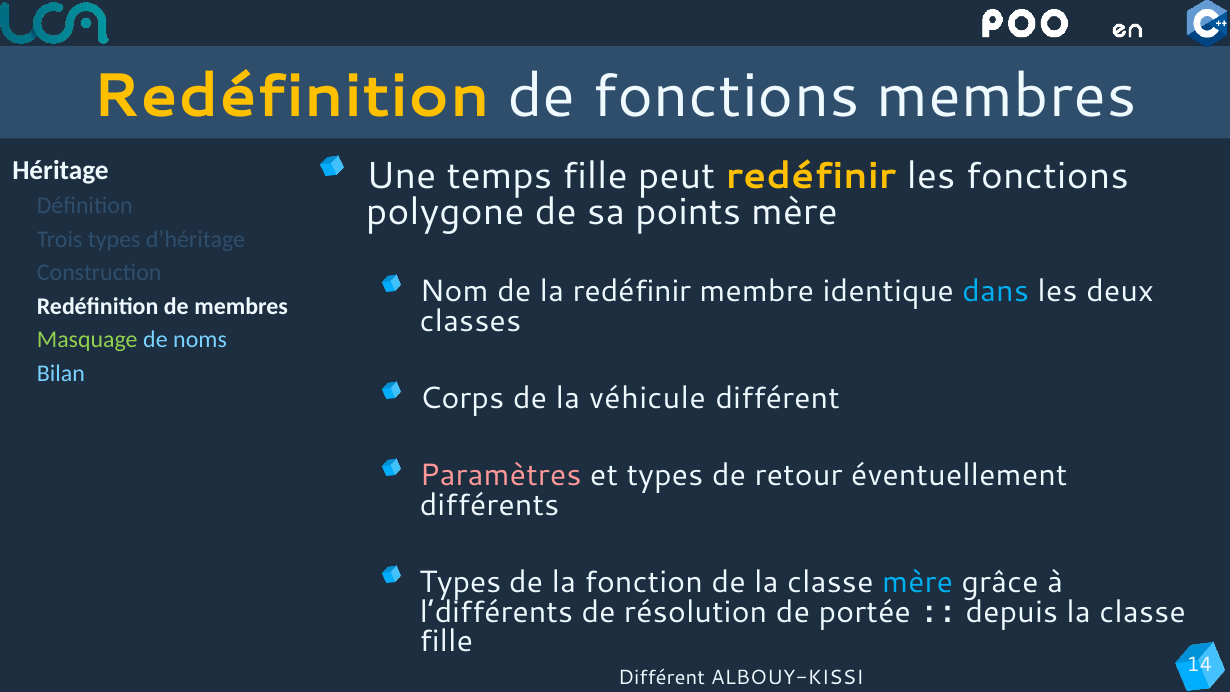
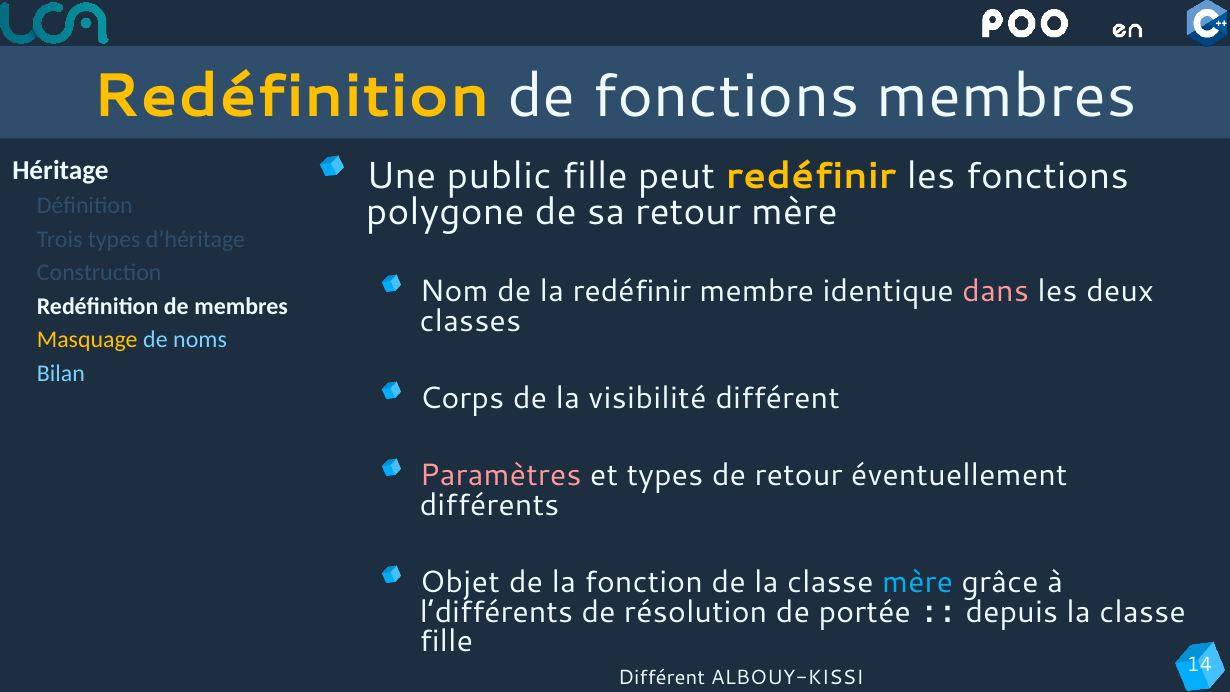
temps: temps -> public
sa points: points -> retour
dans colour: light blue -> pink
Masquage colour: light green -> yellow
véhicule: véhicule -> visibilité
Types at (460, 582): Types -> Objet
